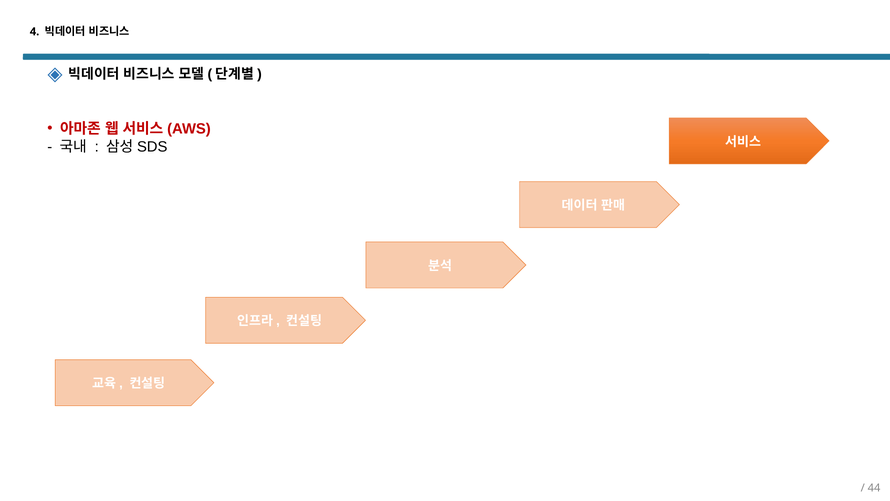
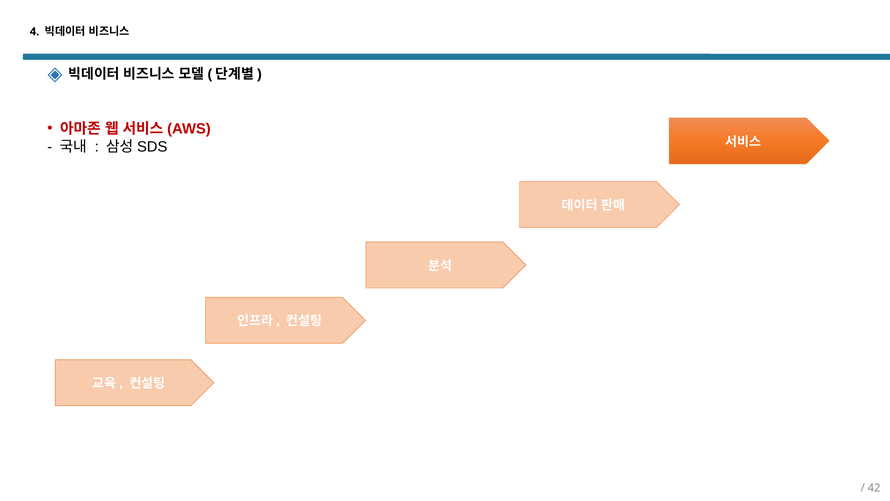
44: 44 -> 42
